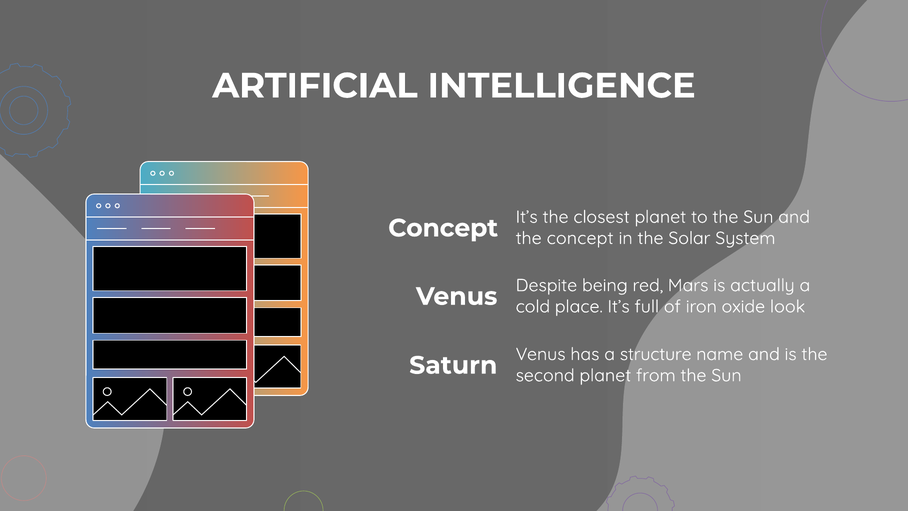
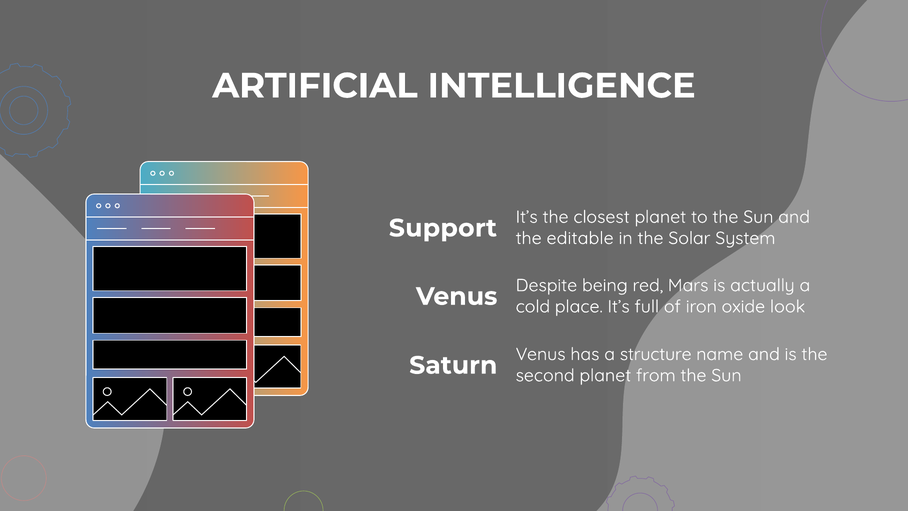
Concept at (443, 228): Concept -> Support
the concept: concept -> editable
